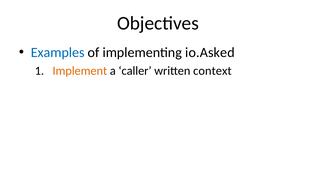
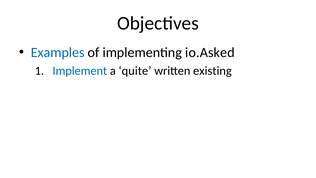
Implement colour: orange -> blue
caller: caller -> quite
context: context -> existing
